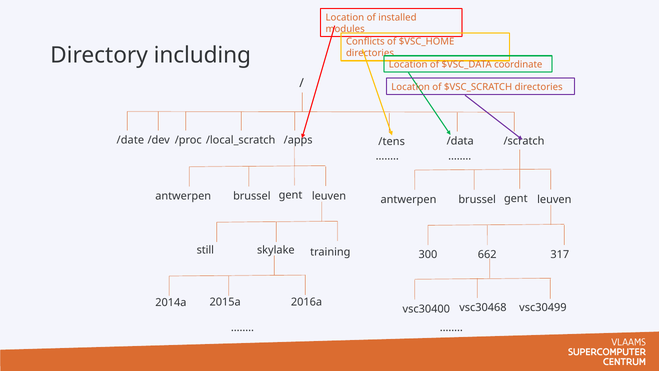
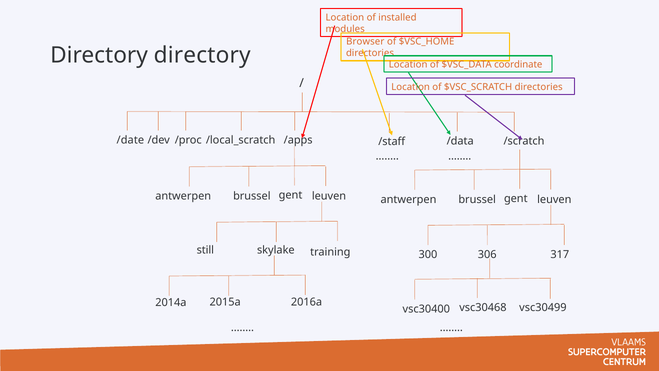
Conflicts: Conflicts -> Browser
Directory including: including -> directory
/tens: /tens -> /staff
662: 662 -> 306
